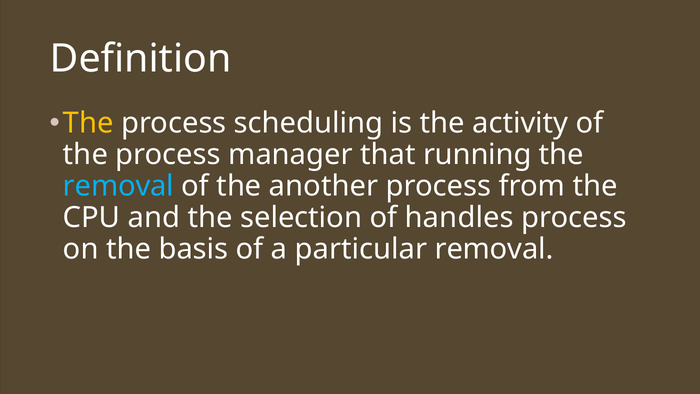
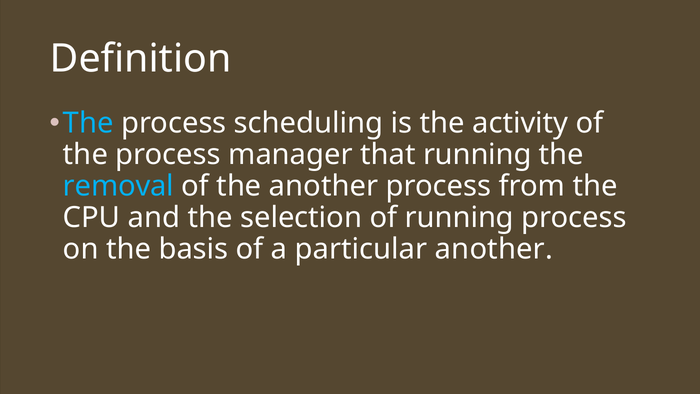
The at (88, 123) colour: yellow -> light blue
of handles: handles -> running
particular removal: removal -> another
